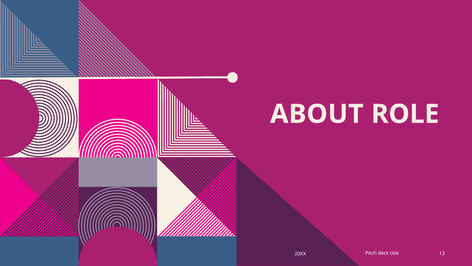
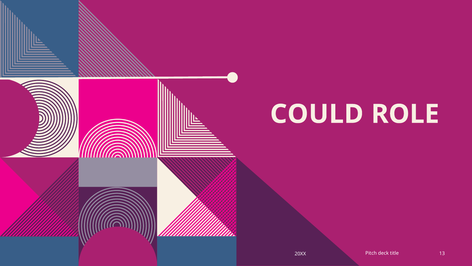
ABOUT: ABOUT -> COULD
